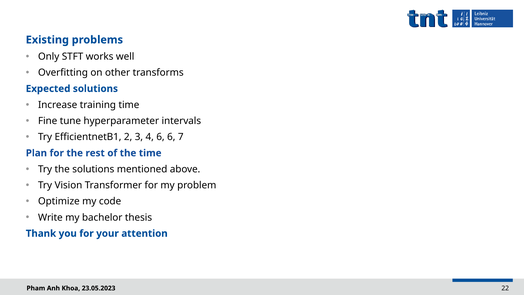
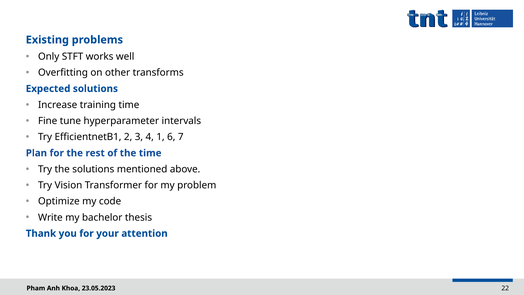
4 6: 6 -> 1
